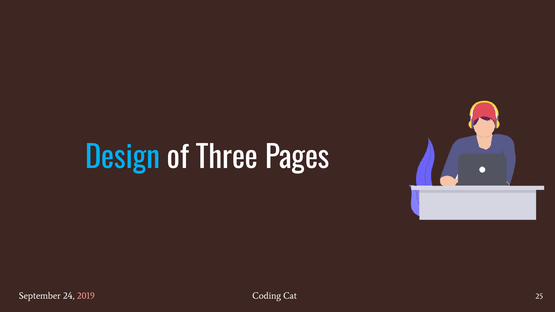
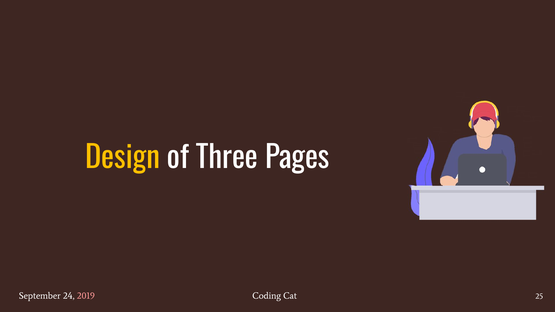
Design colour: light blue -> yellow
